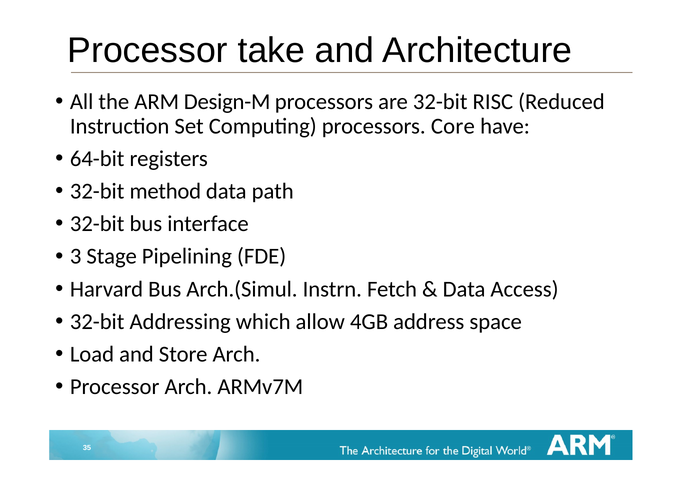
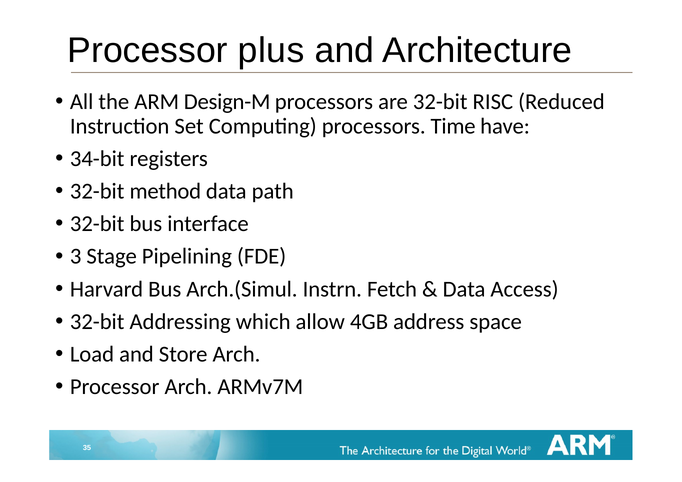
take: take -> plus
Core: Core -> Time
64-bit: 64-bit -> 34-bit
